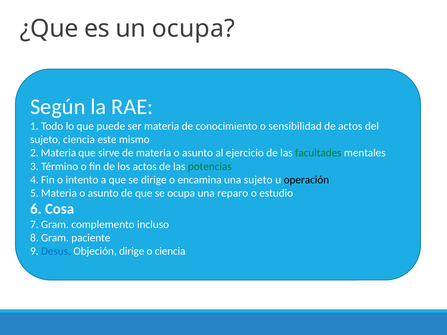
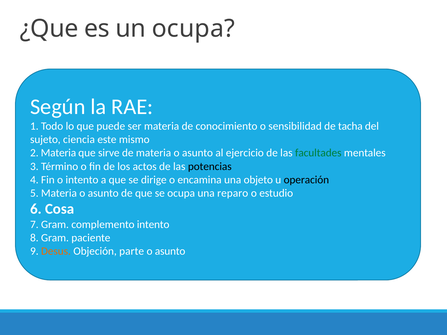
de actos: actos -> tacha
potencias colour: green -> black
una sujeto: sujeto -> objeto
complemento incluso: incluso -> intento
Desus colour: blue -> orange
Objeción dirige: dirige -> parte
ciencia at (170, 251): ciencia -> asunto
